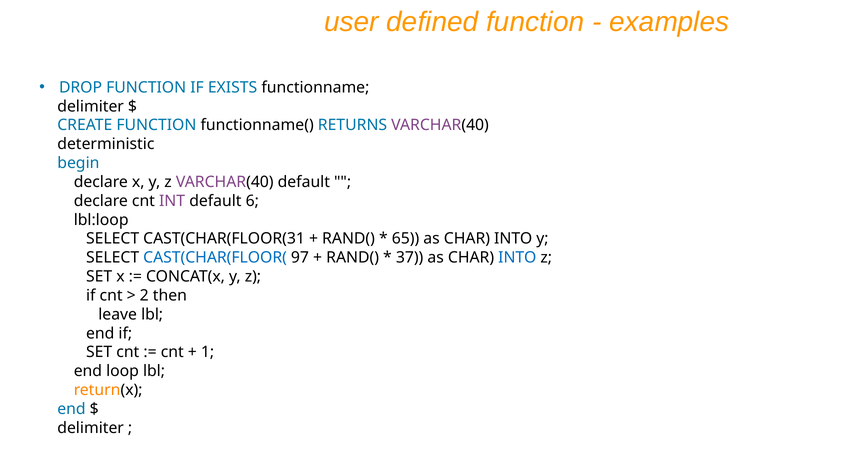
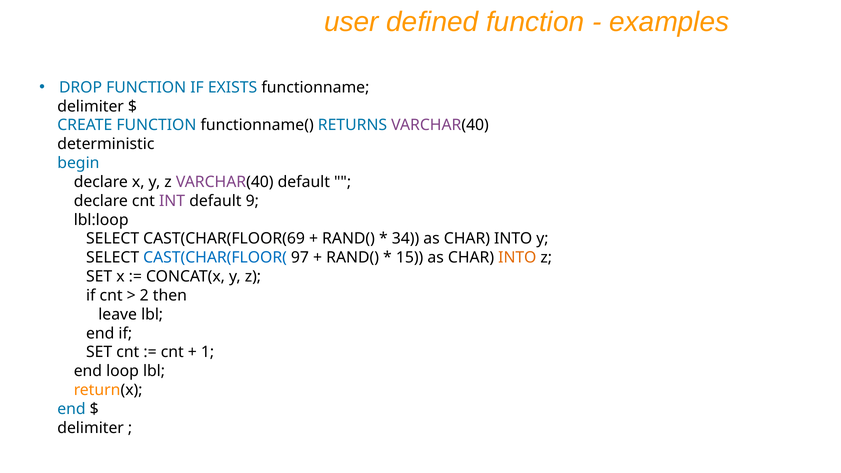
6: 6 -> 9
CAST(CHAR(FLOOR(31: CAST(CHAR(FLOOR(31 -> CAST(CHAR(FLOOR(69
65: 65 -> 34
37: 37 -> 15
INTO at (517, 258) colour: blue -> orange
